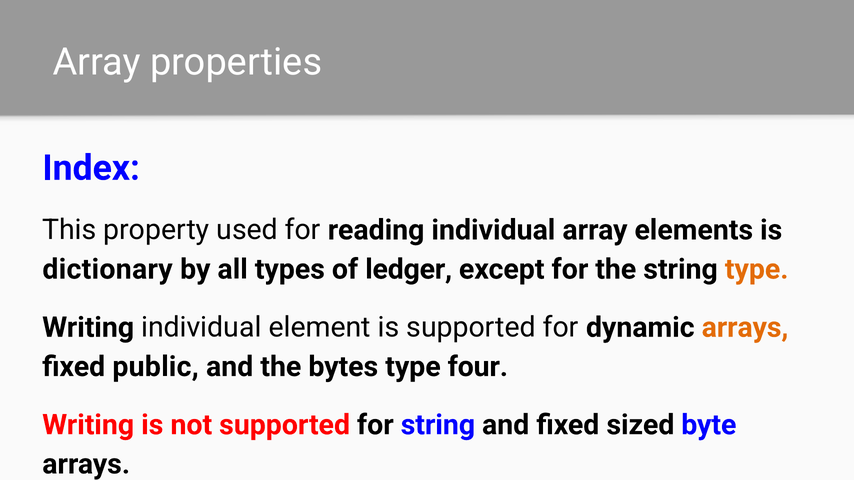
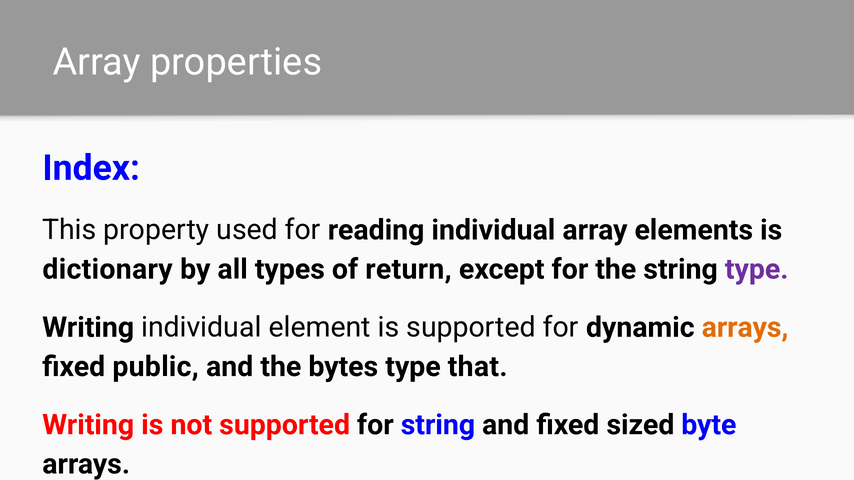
ledger: ledger -> return
type at (757, 269) colour: orange -> purple
four: four -> that
